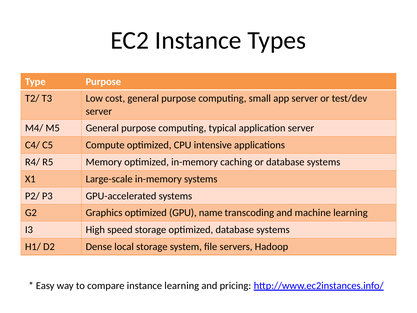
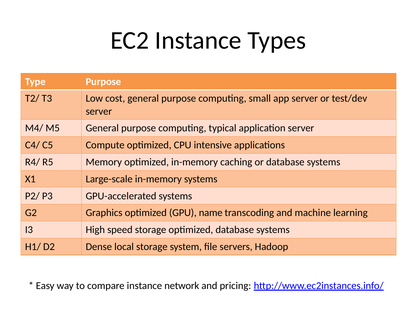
instance learning: learning -> network
